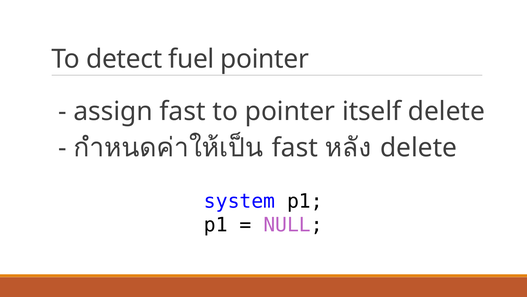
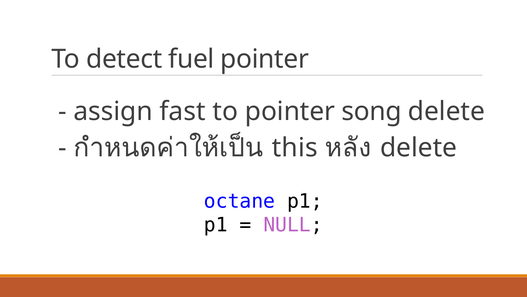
itself: itself -> song
fast at (295, 147): fast -> this
system: system -> octane
